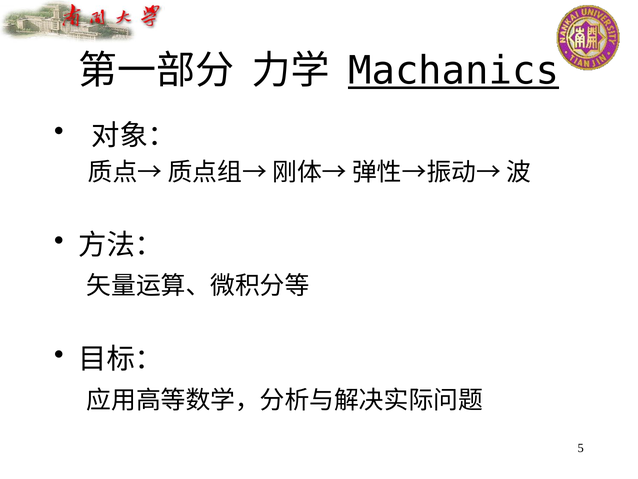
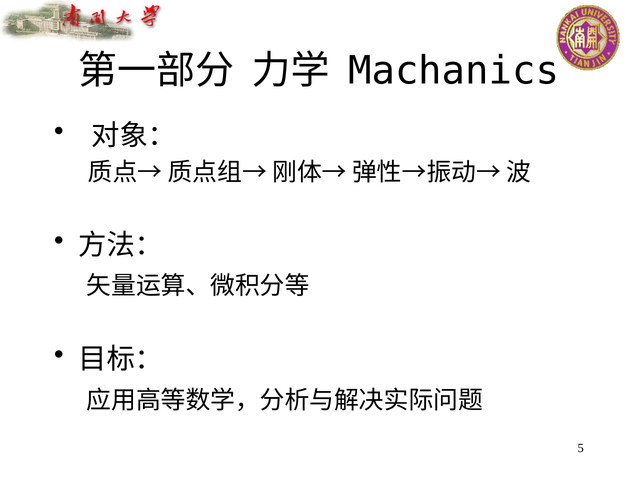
Machanics underline: present -> none
